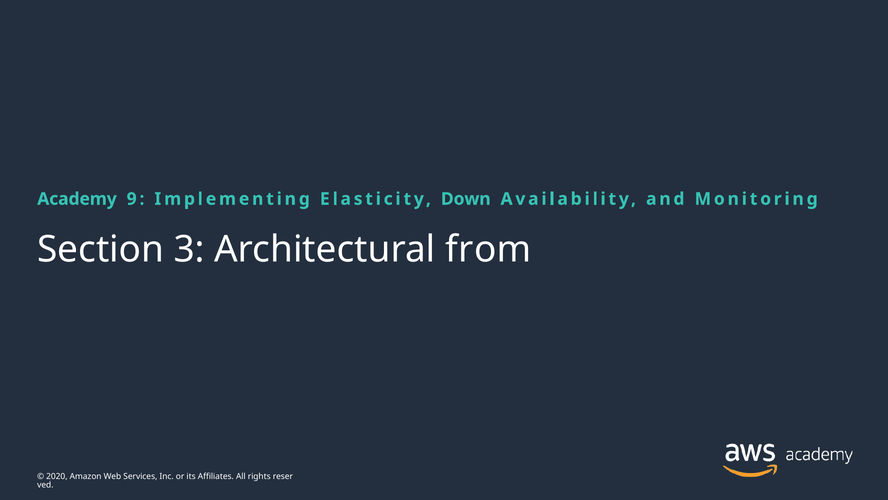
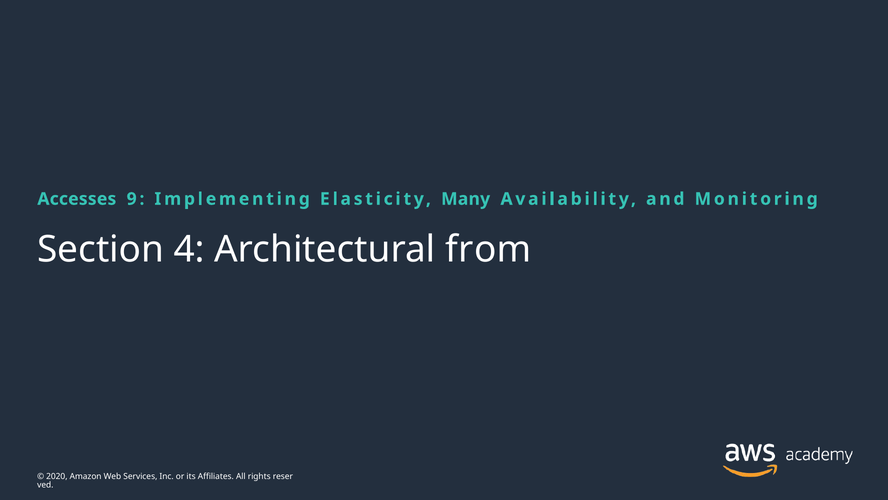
Academy: Academy -> Accesses
Down: Down -> Many
3: 3 -> 4
